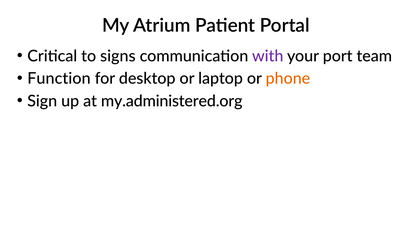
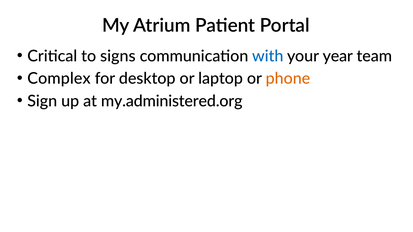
with colour: purple -> blue
port: port -> year
Function: Function -> Complex
